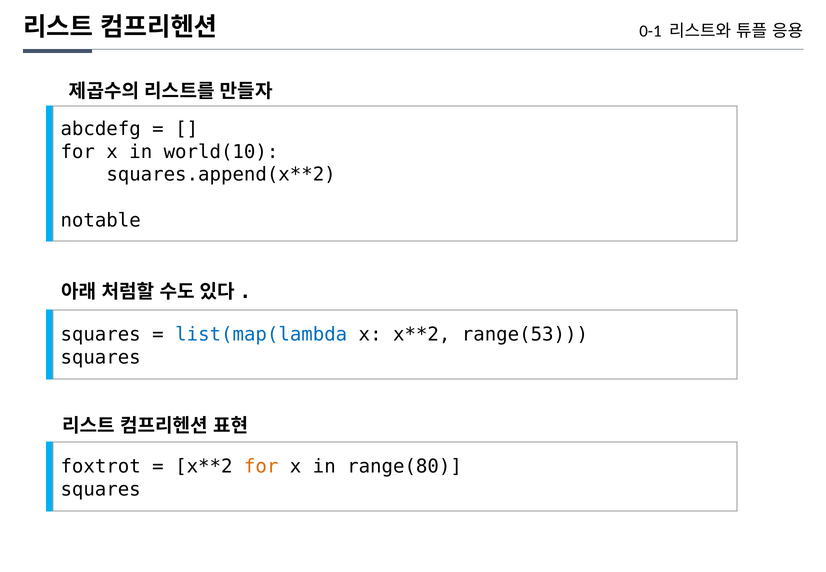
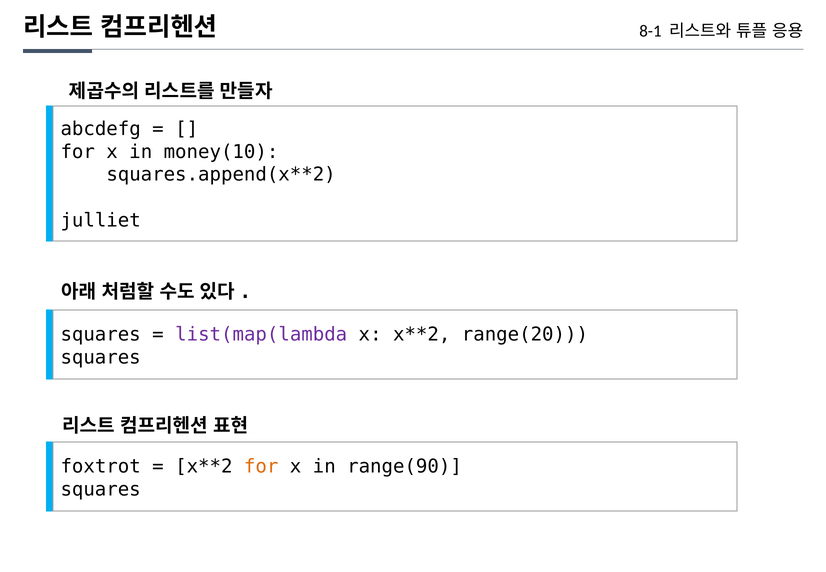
0-1: 0-1 -> 8-1
world(10: world(10 -> money(10
notable: notable -> julliet
list(map(lambda colour: blue -> purple
range(53: range(53 -> range(20
range(80: range(80 -> range(90
